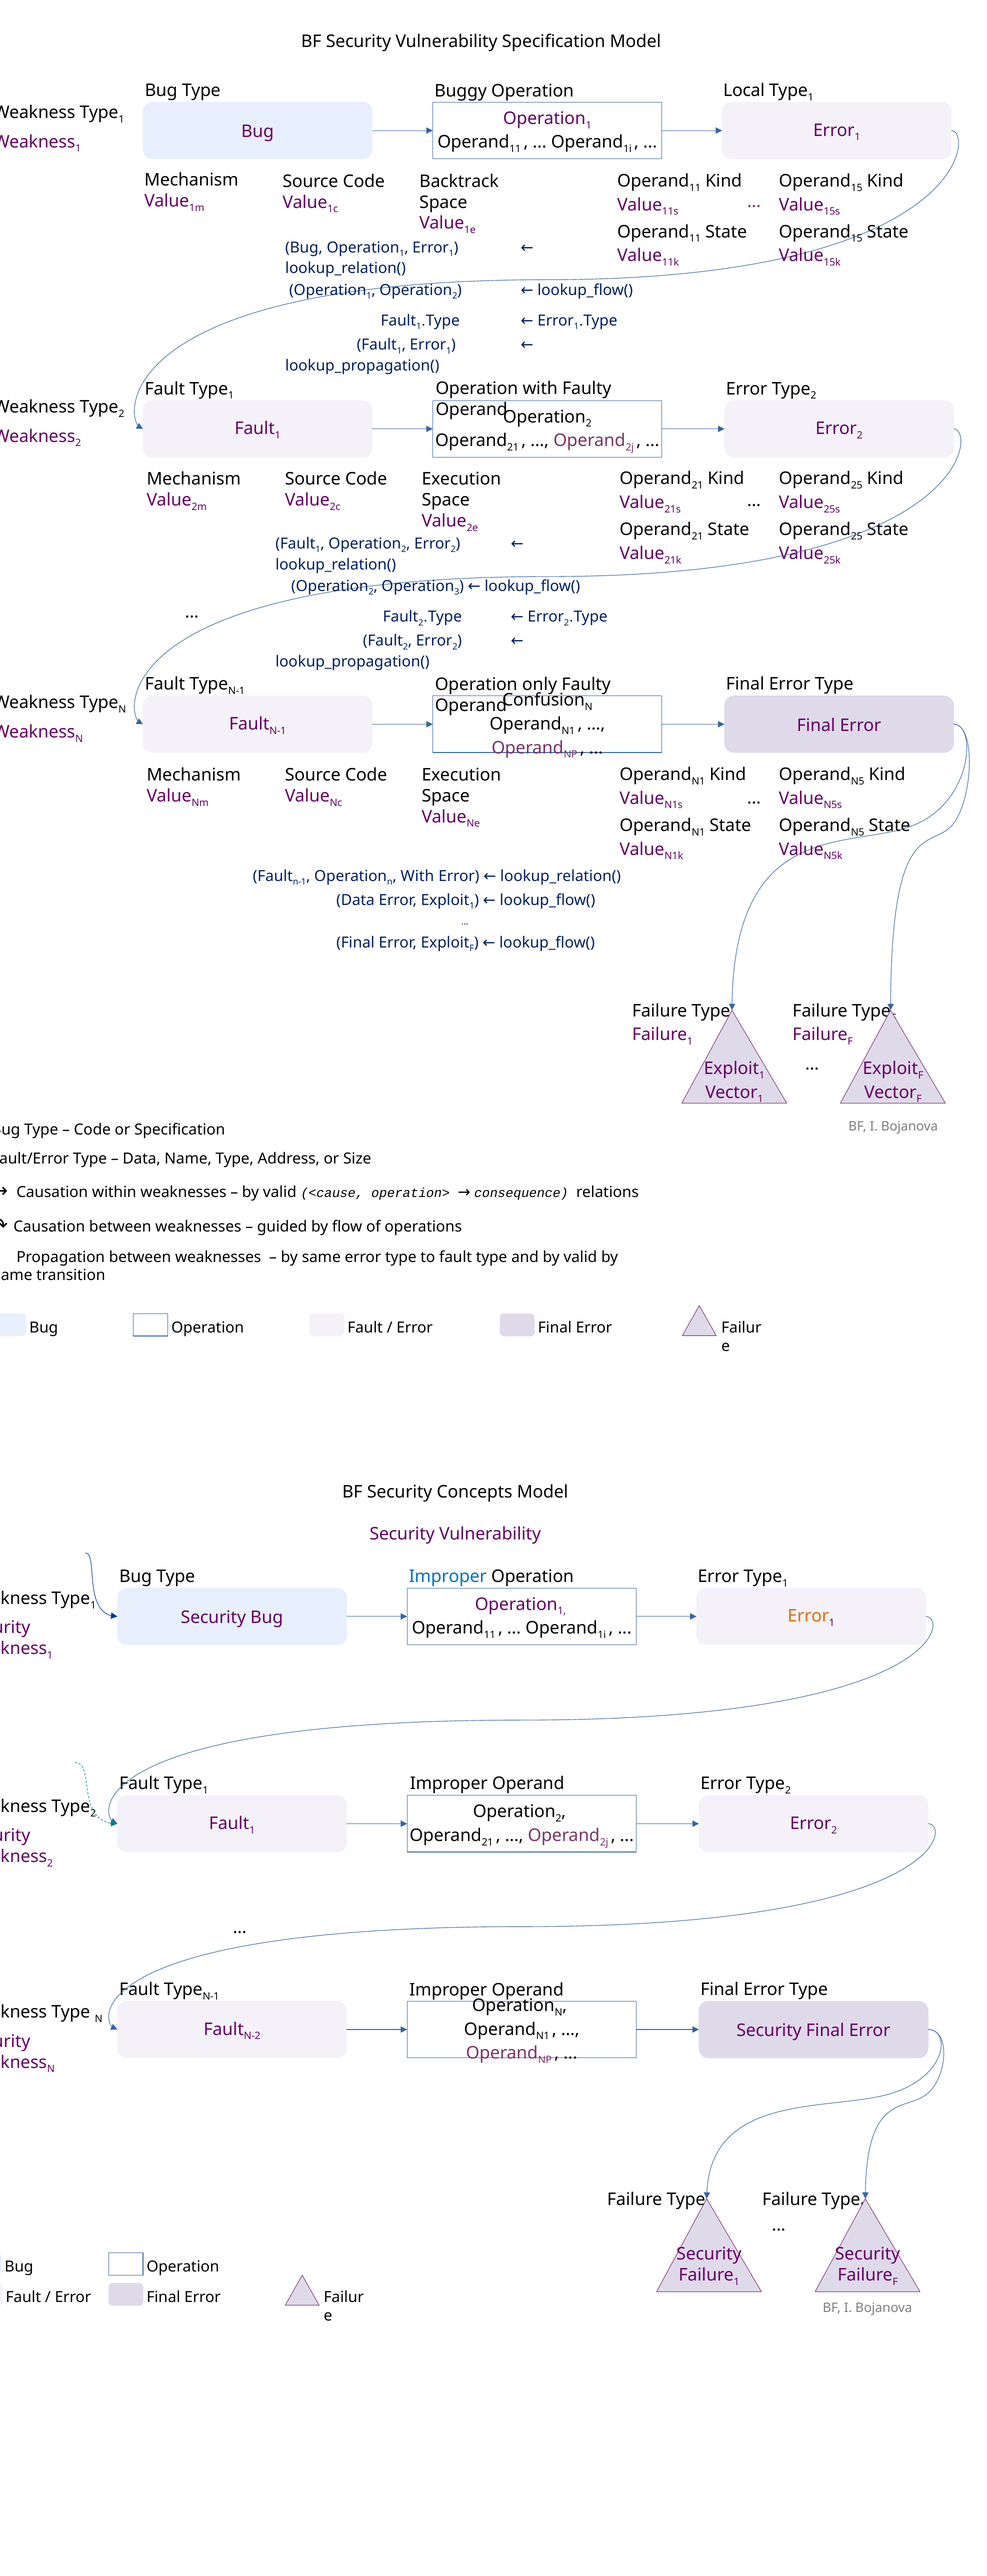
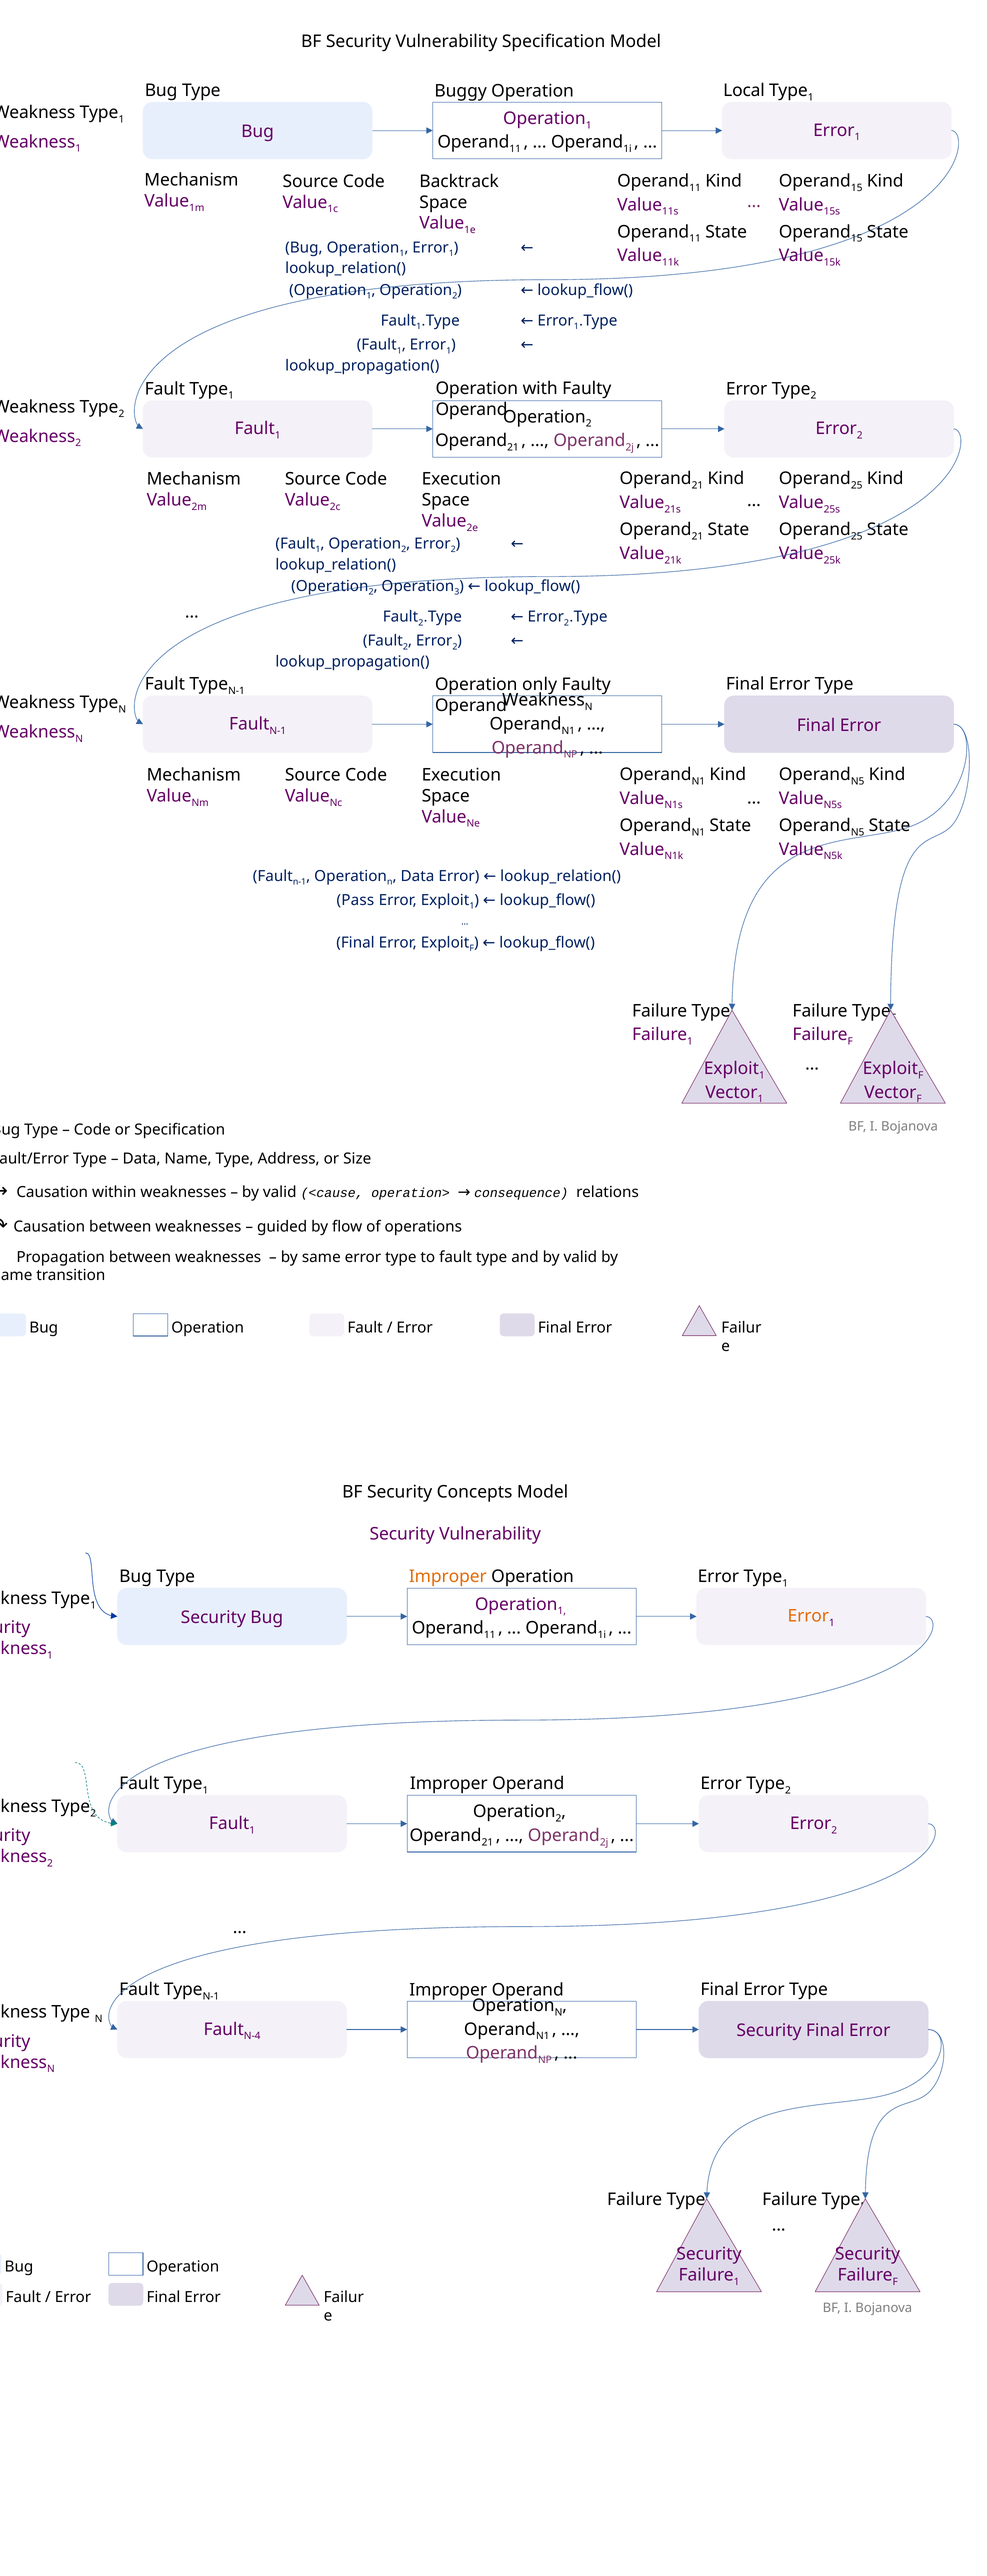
Confusion at (544, 700): Confusion -> Weakness
With at (417, 876): With -> Data
Data at (355, 900): Data -> Pass
Improper at (448, 1576) colour: blue -> orange
N-2: N-2 -> N-4
